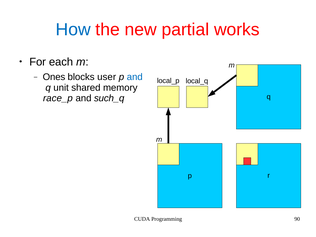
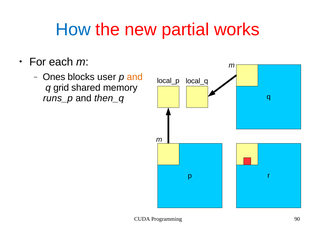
and at (135, 77) colour: blue -> orange
unit: unit -> grid
race_p: race_p -> runs_p
such_q: such_q -> then_q
